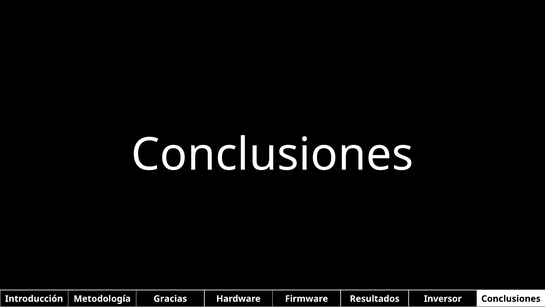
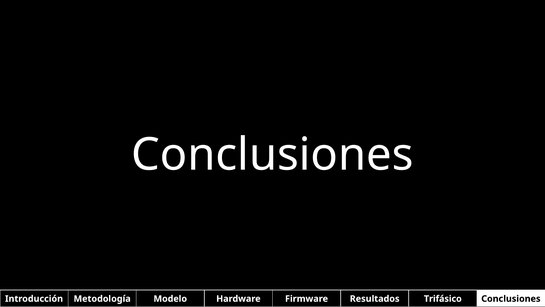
Gracias: Gracias -> Modelo
Inversor: Inversor -> Trifásico
